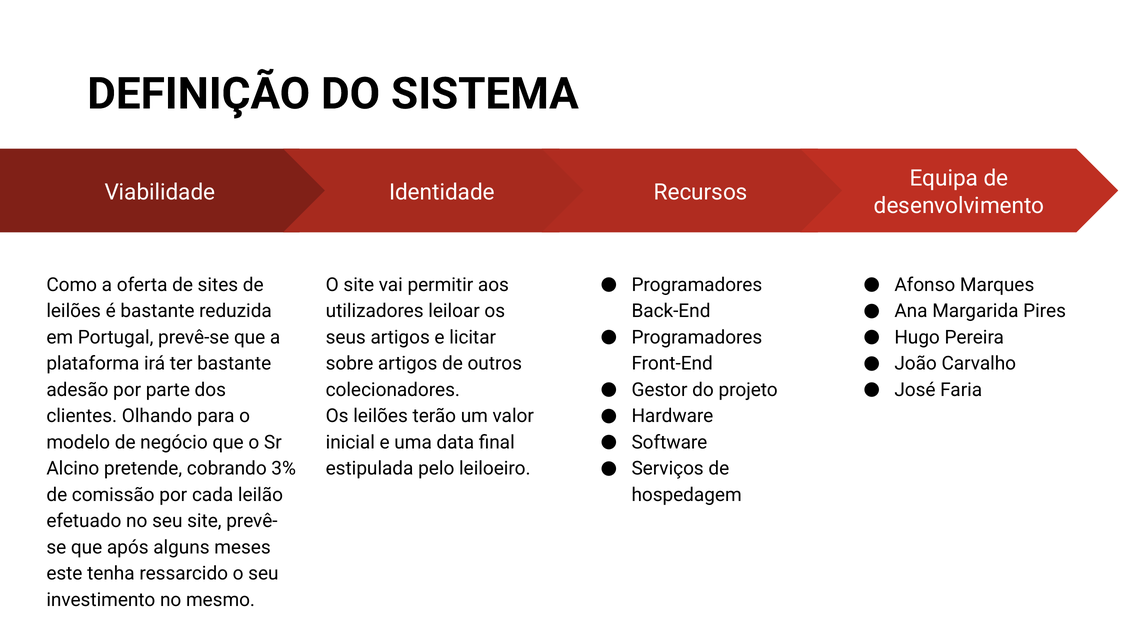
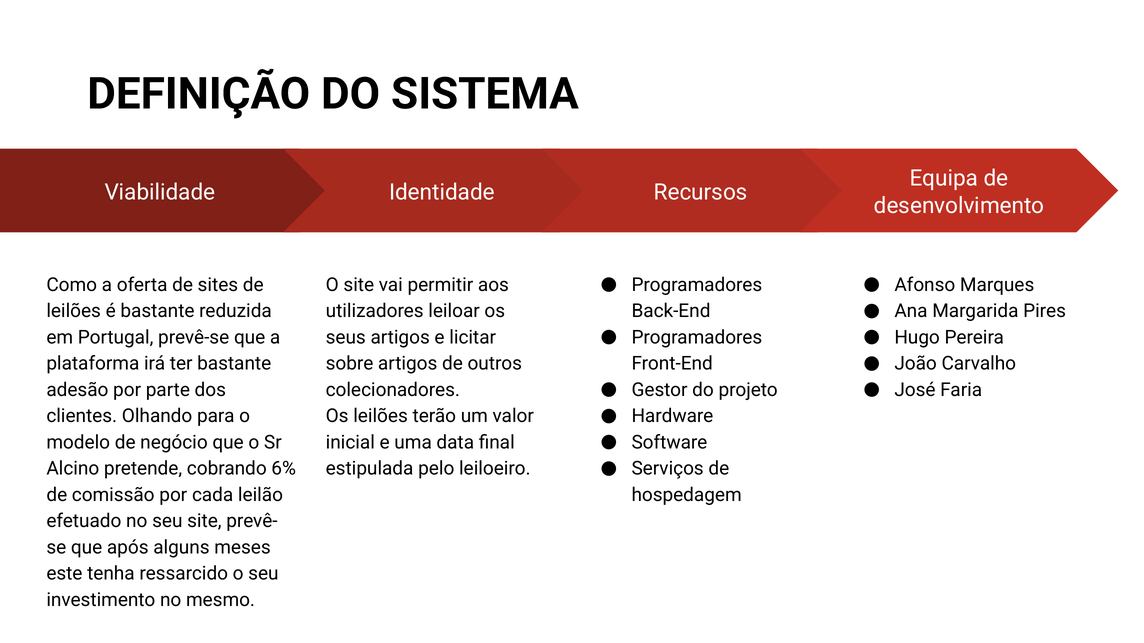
3%: 3% -> 6%
